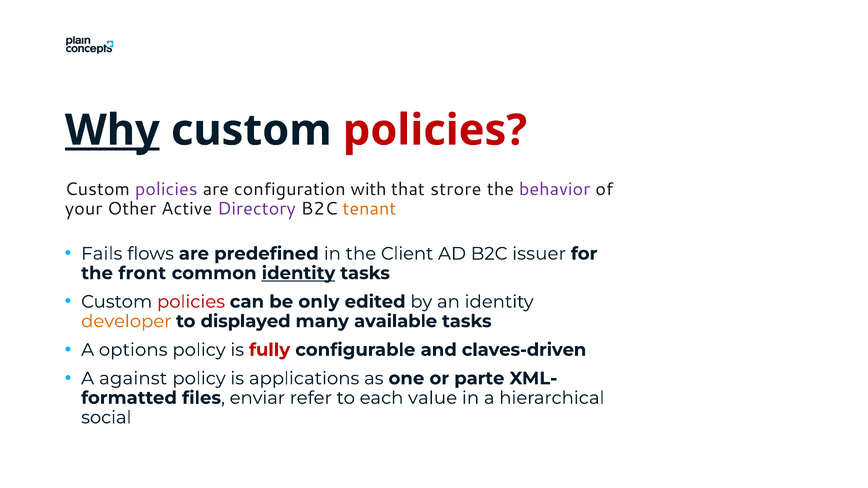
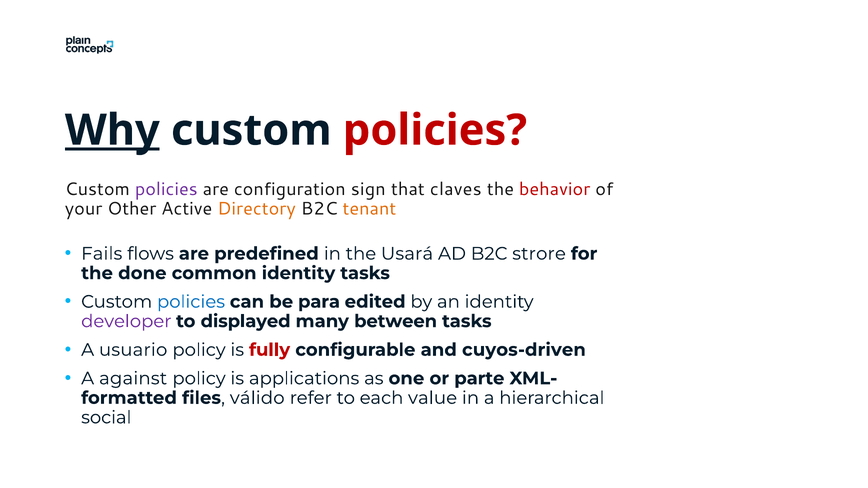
with: with -> sign
strore: strore -> claves
behavior colour: purple -> red
Directory colour: purple -> orange
Client: Client -> Usará
issuer: issuer -> strore
front: front -> done
identity at (298, 273) underline: present -> none
policies at (191, 302) colour: red -> blue
only: only -> para
developer colour: orange -> purple
available: available -> between
options: options -> usuario
claves-driven: claves-driven -> cuyos-driven
enviar: enviar -> válido
